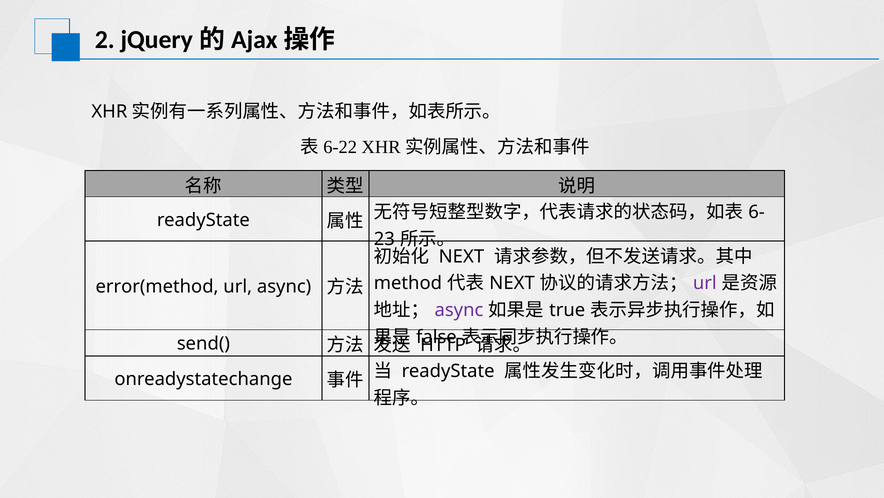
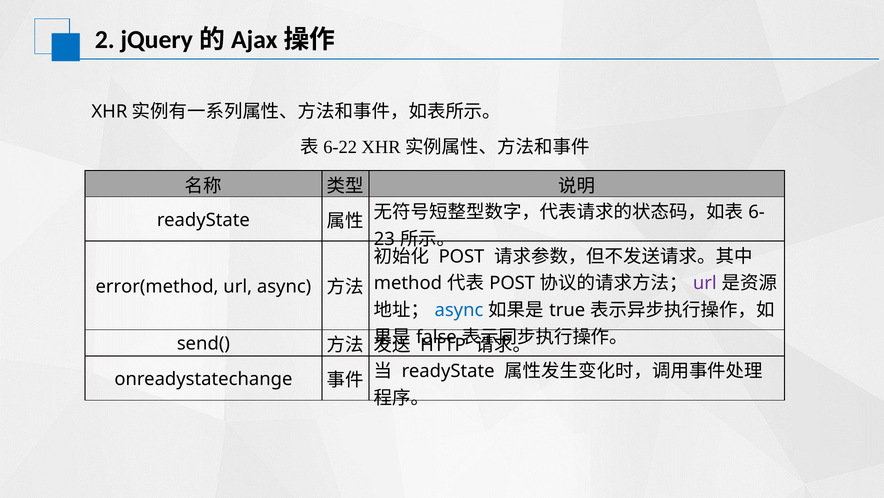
NEXT at (461, 256): NEXT -> POST
NEXT at (512, 283): NEXT -> POST
async at (459, 310) colour: purple -> blue
